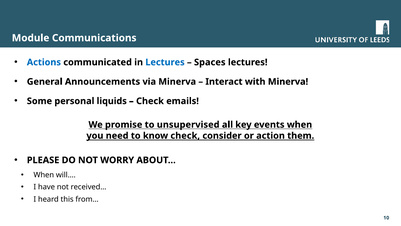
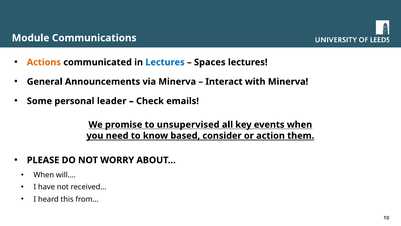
Actions colour: blue -> orange
liquids: liquids -> leader
know check: check -> based
